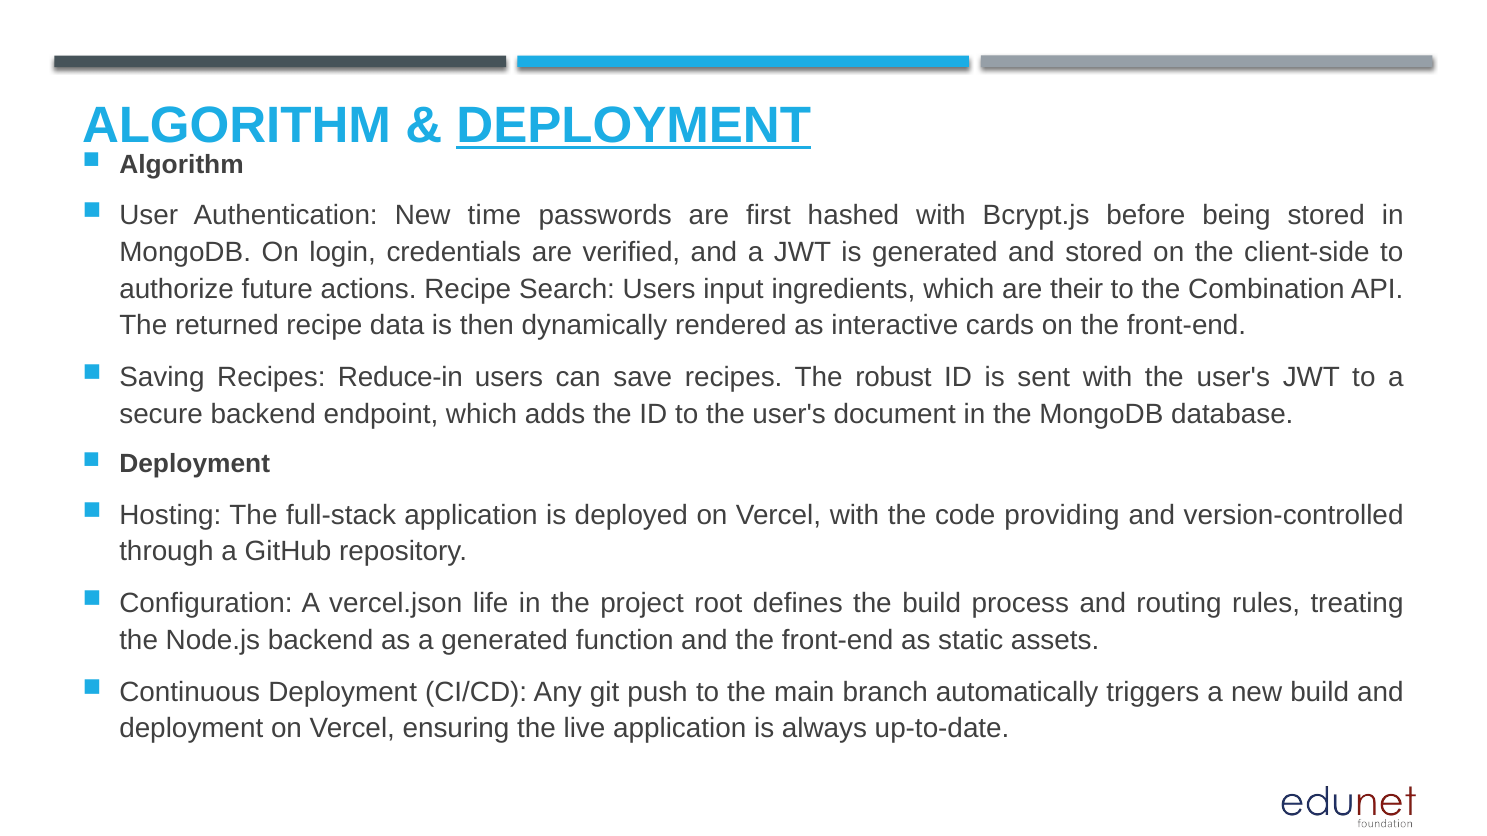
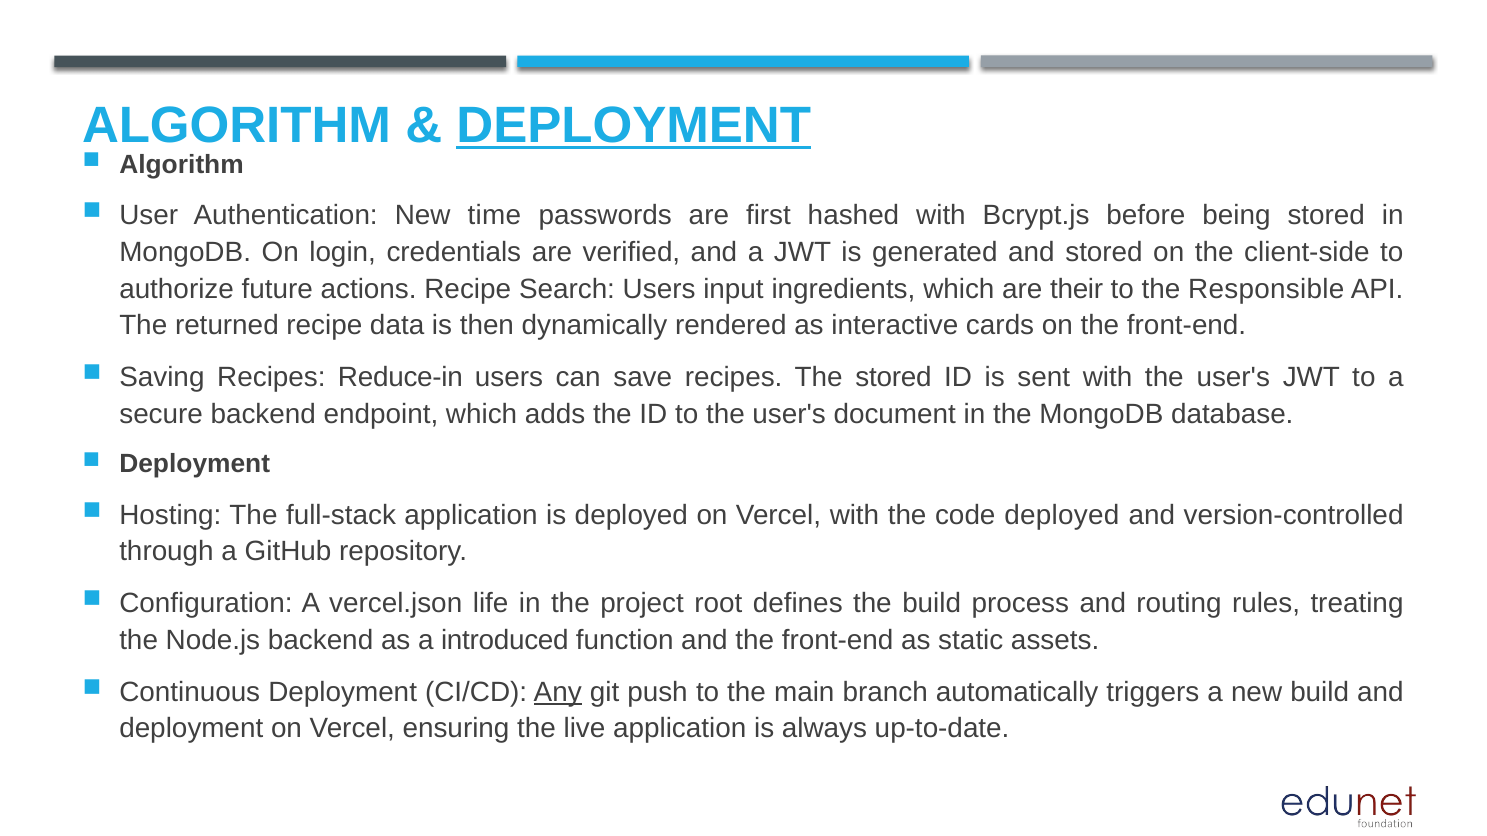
Combination: Combination -> Responsible
The robust: robust -> stored
code providing: providing -> deployed
a generated: generated -> introduced
Any underline: none -> present
